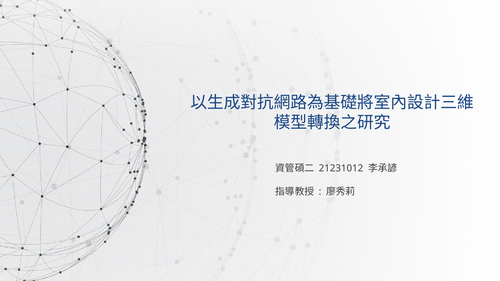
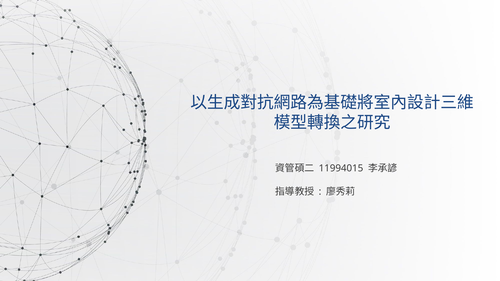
21231012: 21231012 -> 11994015
